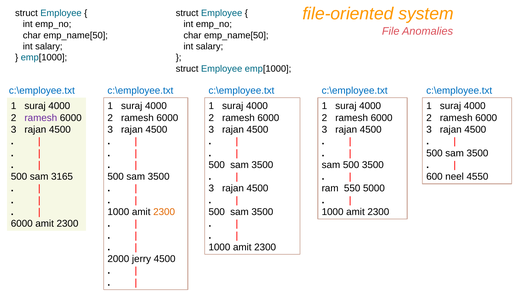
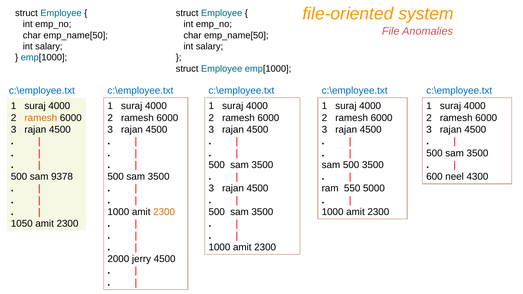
ramesh at (41, 118) colour: purple -> orange
3165: 3165 -> 9378
4550: 4550 -> 4300
6000 at (22, 224): 6000 -> 1050
